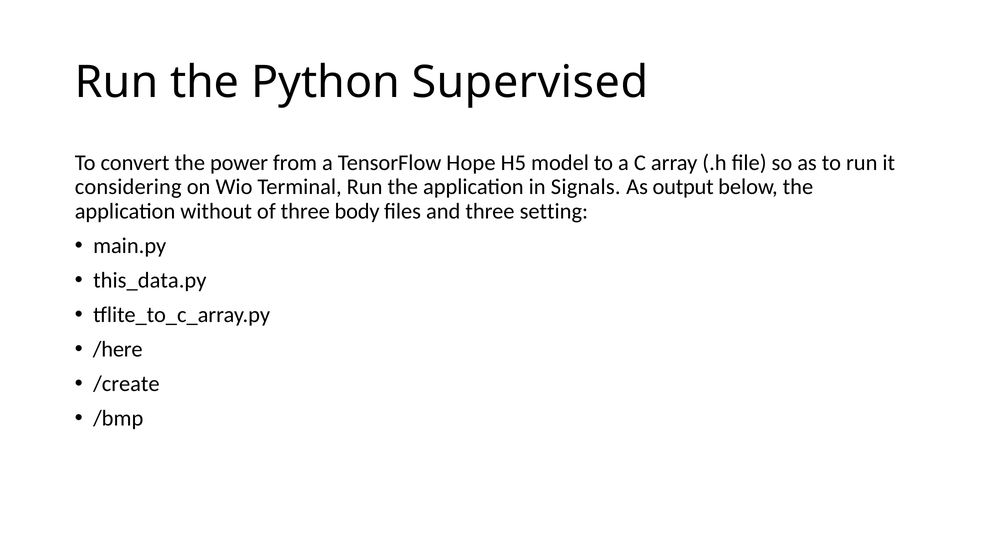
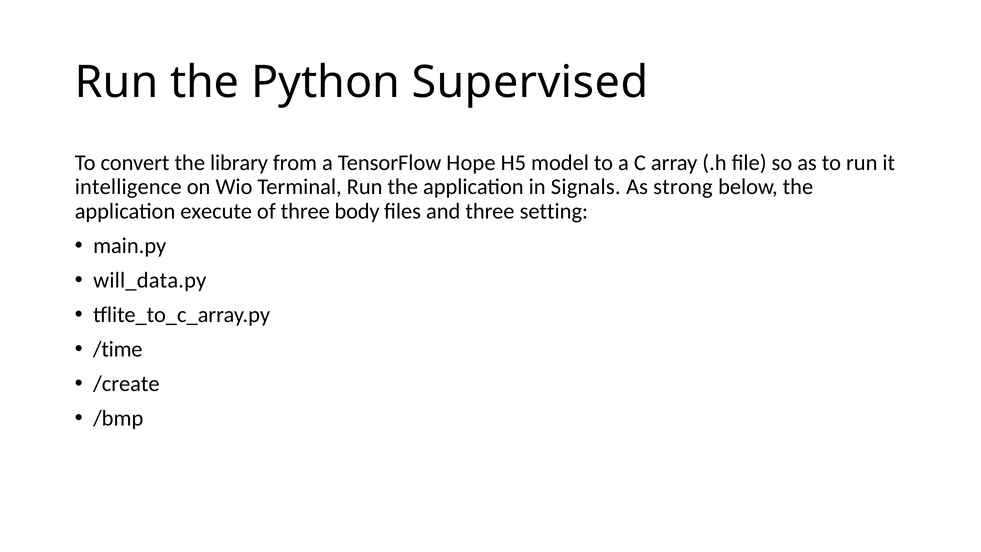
power: power -> library
considering: considering -> intelligence
output: output -> strong
without: without -> execute
this_data.py: this_data.py -> will_data.py
/here: /here -> /time
